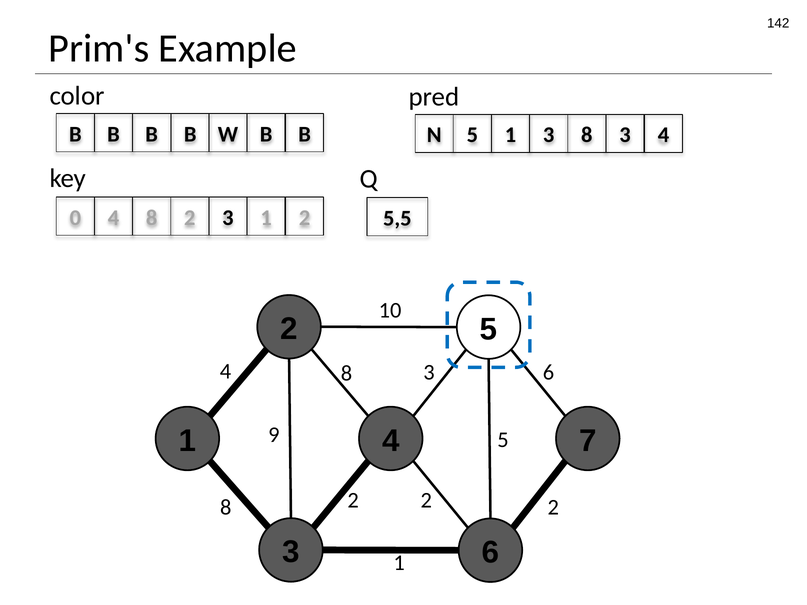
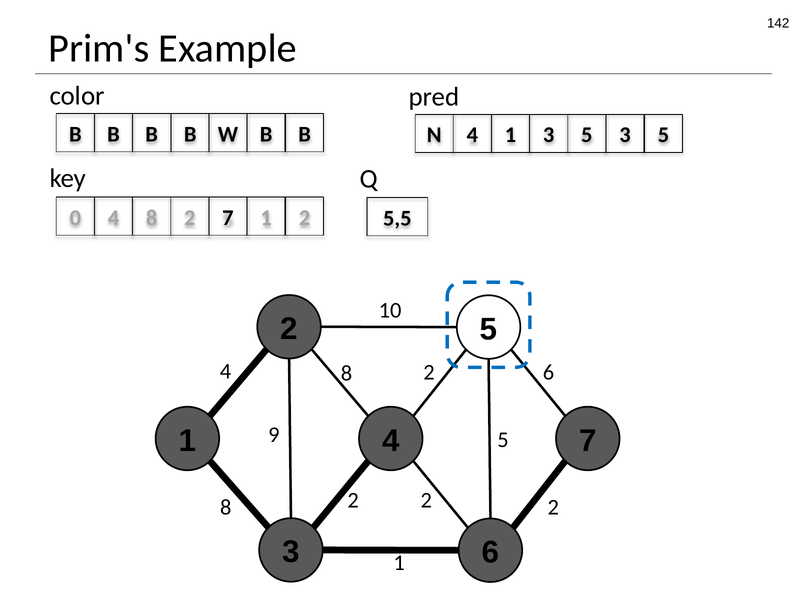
N 5: 5 -> 4
1 3 8: 8 -> 5
4 at (663, 135): 4 -> 5
8 2 3: 3 -> 7
3 at (429, 372): 3 -> 2
